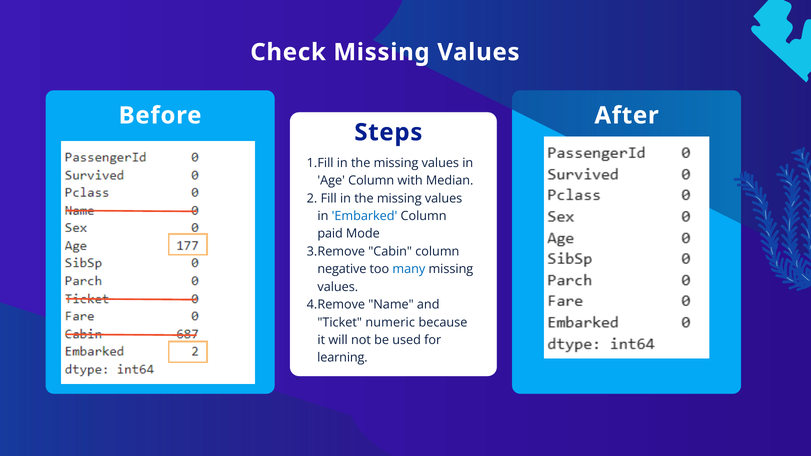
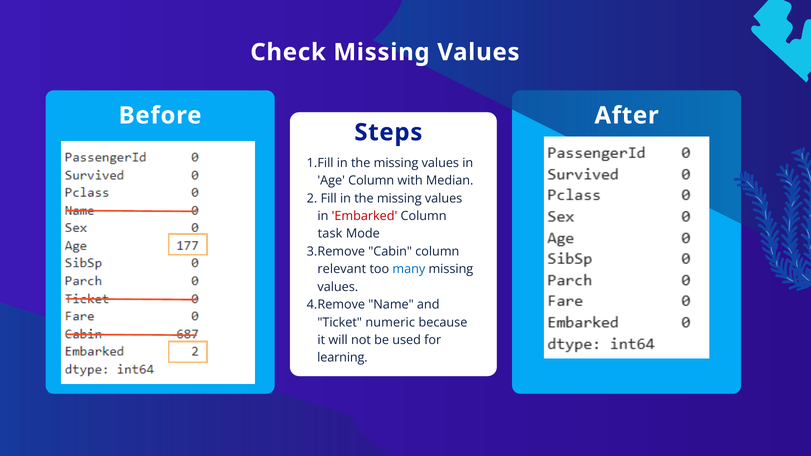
Embarked colour: blue -> red
paid: paid -> task
negative: negative -> relevant
